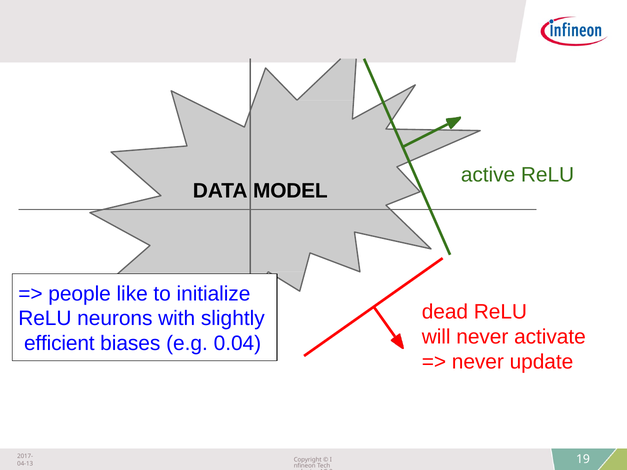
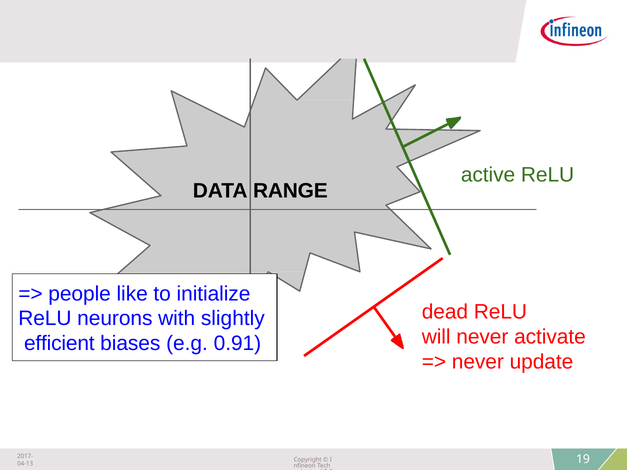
MODEL: MODEL -> RANGE
0.04: 0.04 -> 0.91
